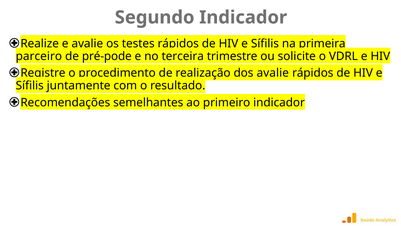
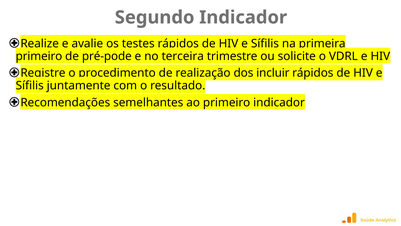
parceiro at (39, 56): parceiro -> primeiro
dos avalie: avalie -> incluir
